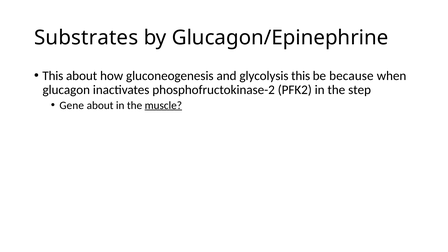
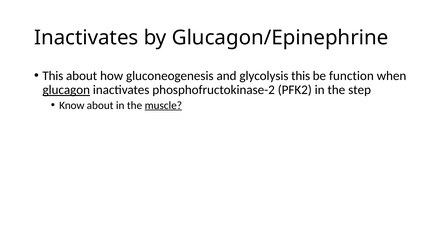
Substrates at (86, 38): Substrates -> Inactivates
because: because -> function
glucagon underline: none -> present
Gene: Gene -> Know
